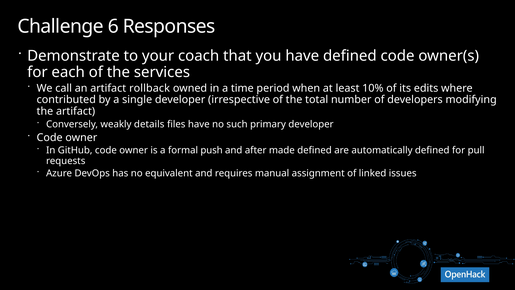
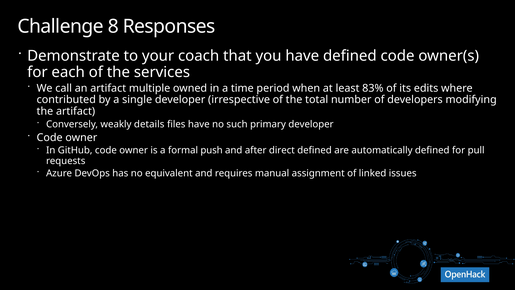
6: 6 -> 8
rollback: rollback -> multiple
10%: 10% -> 83%
made: made -> direct
